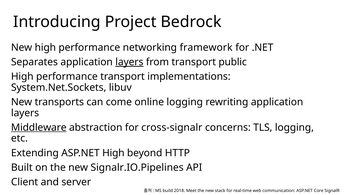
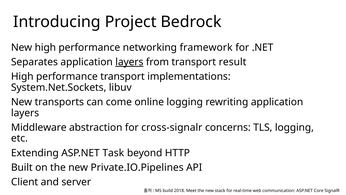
public: public -> result
Middleware underline: present -> none
ASP.NET High: High -> Task
Signalr.IO.Pipelines: Signalr.IO.Pipelines -> Private.IO.Pipelines
